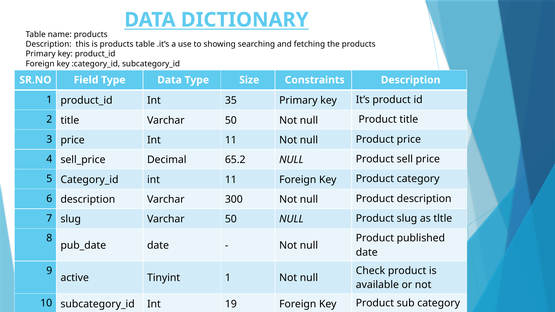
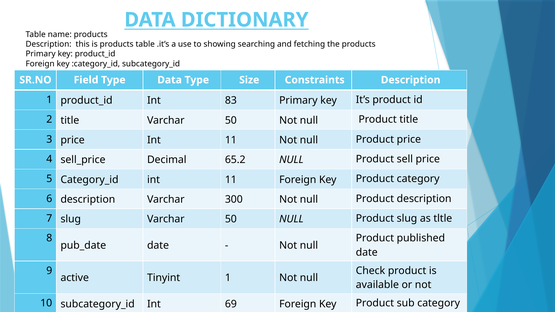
35: 35 -> 83
19: 19 -> 69
